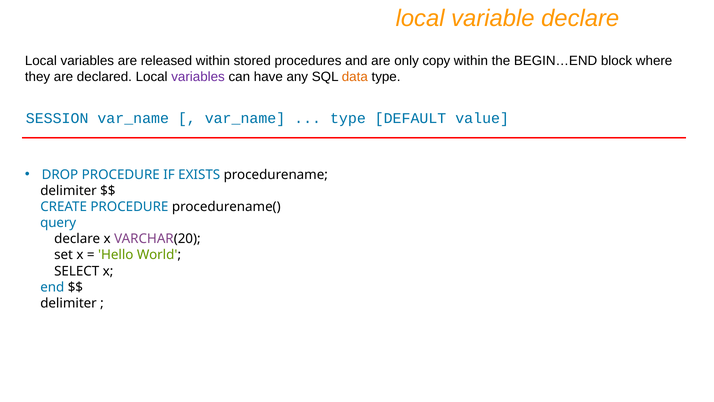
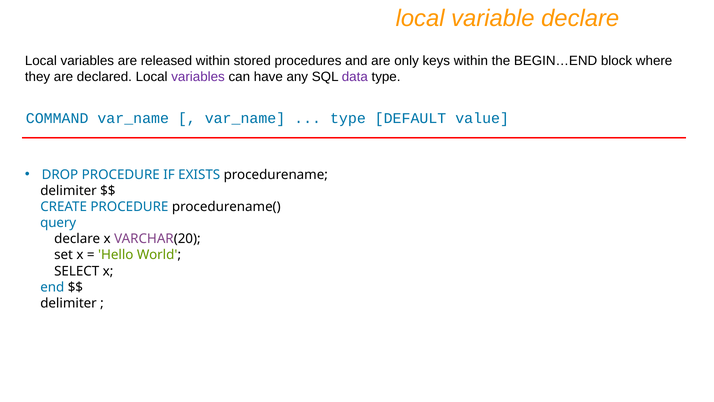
copy: copy -> keys
data colour: orange -> purple
SESSION: SESSION -> COMMAND
